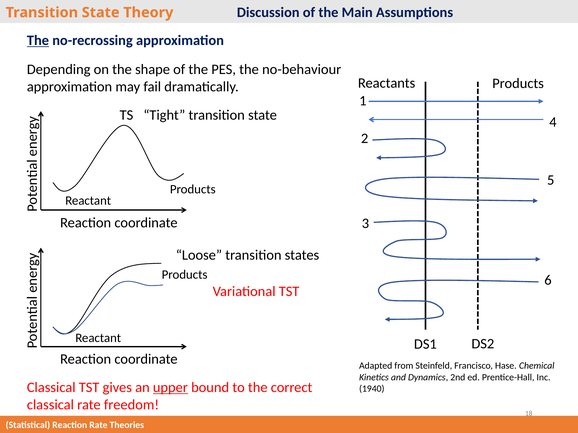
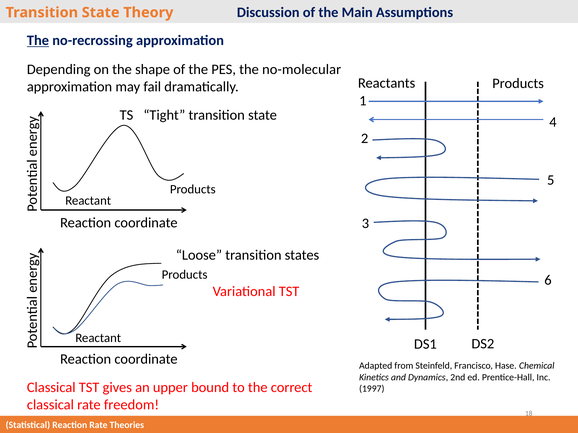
no-behaviour: no-behaviour -> no-molecular
upper underline: present -> none
1940: 1940 -> 1997
